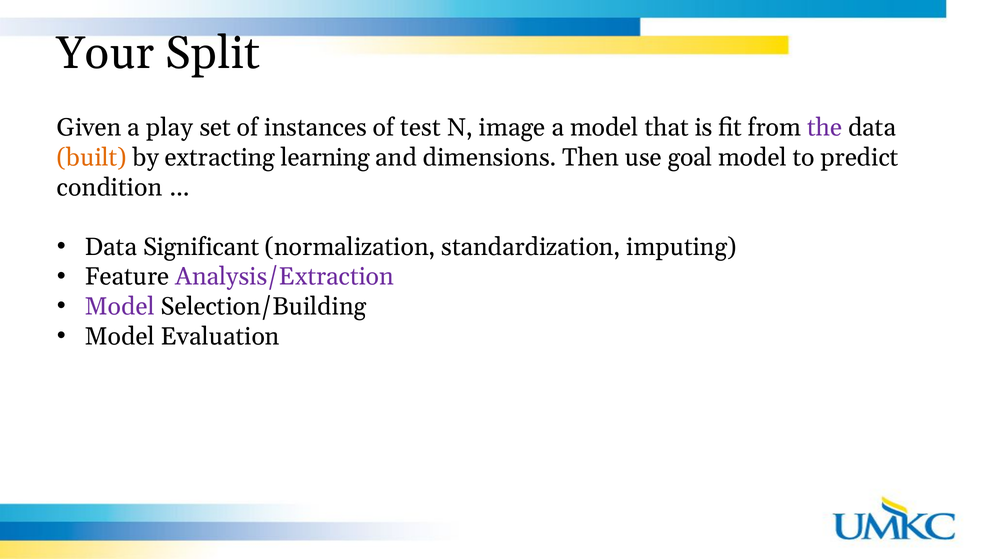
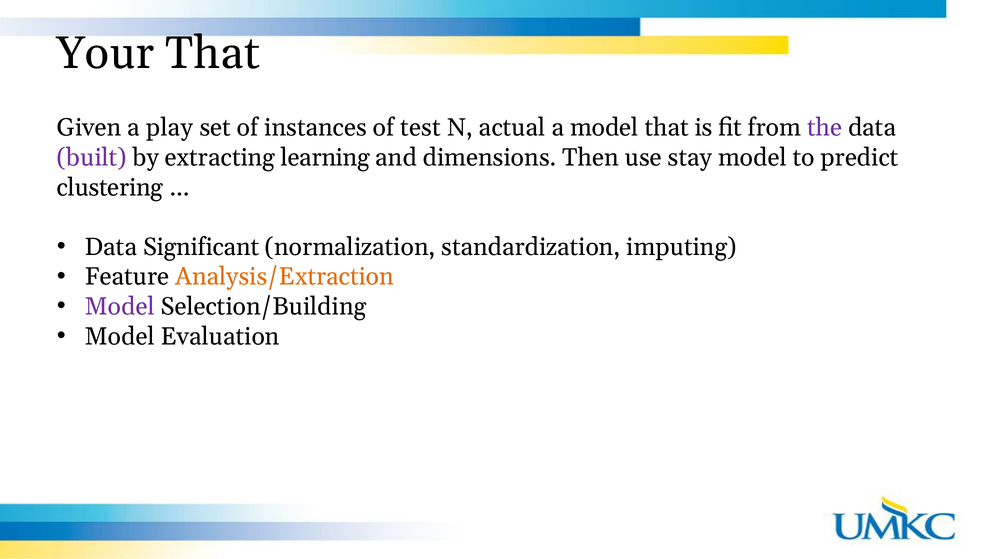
Your Split: Split -> That
image: image -> actual
built colour: orange -> purple
goal: goal -> stay
condition: condition -> clustering
Analysis/Extraction colour: purple -> orange
